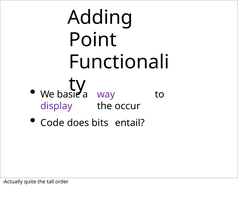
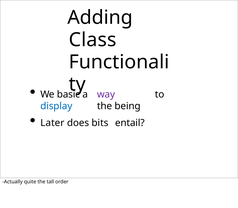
Point: Point -> Class
display colour: purple -> blue
occur: occur -> being
Code: Code -> Later
